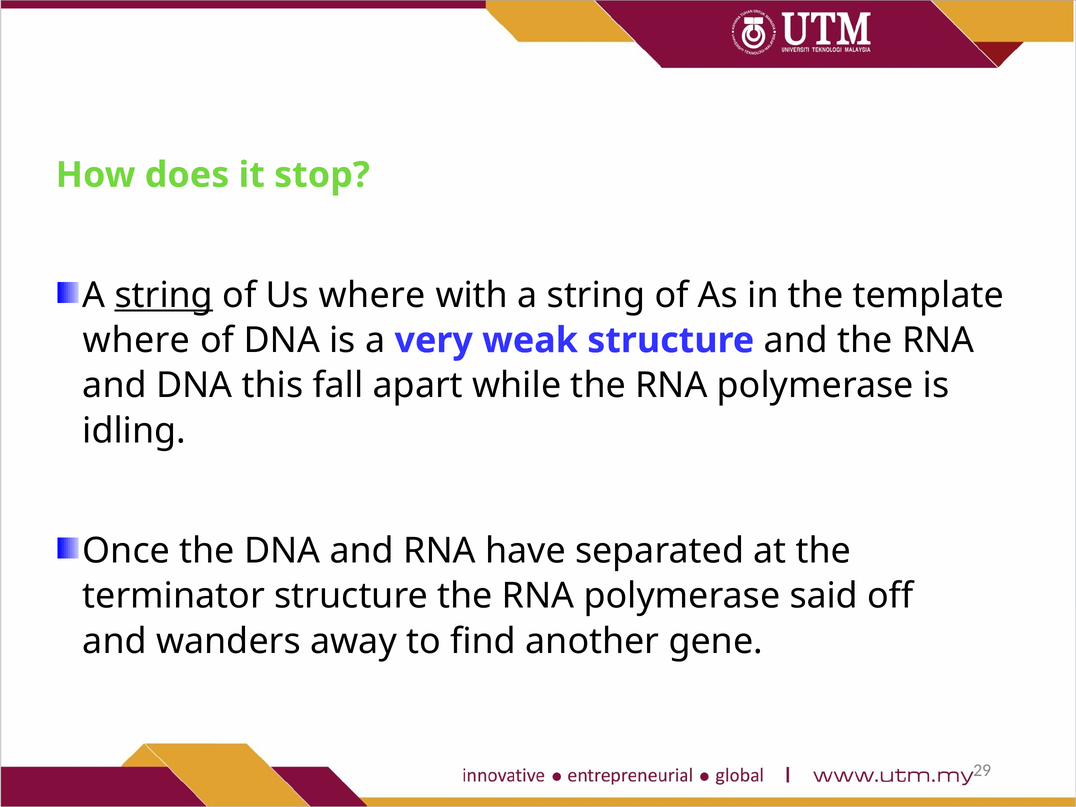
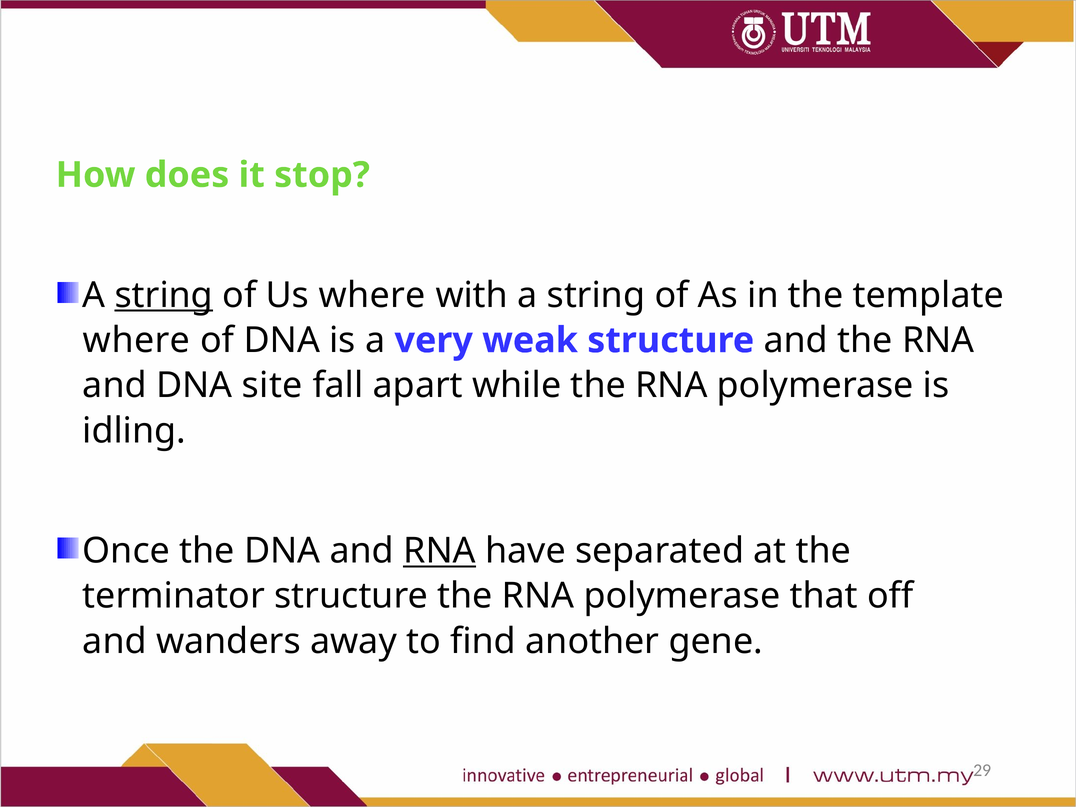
this: this -> site
RNA at (440, 551) underline: none -> present
said: said -> that
